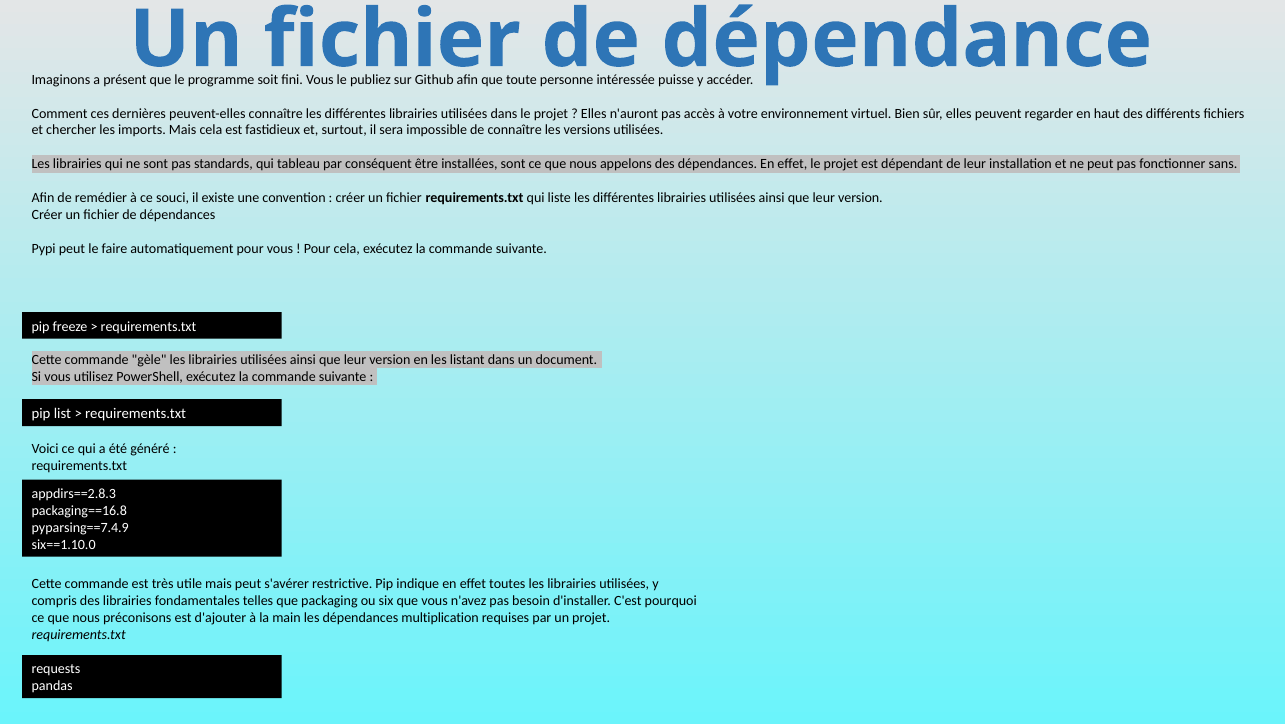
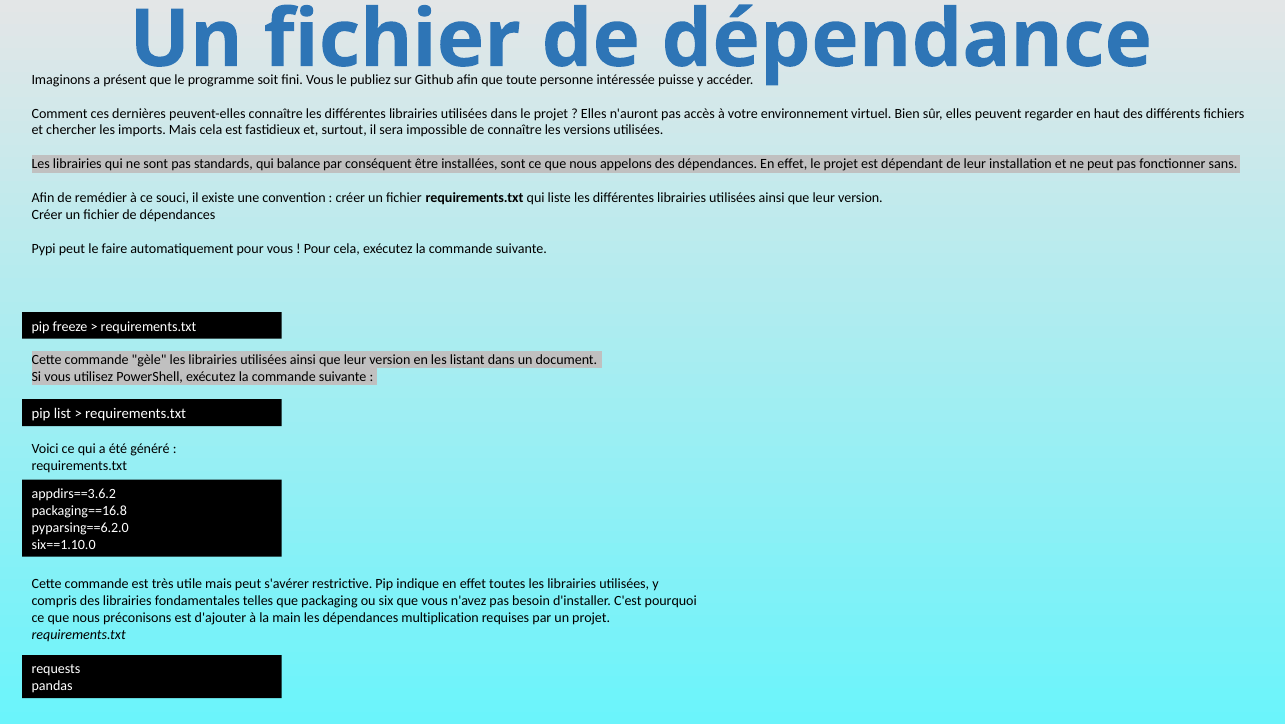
tableau: tableau -> balance
appdirs==2.8.3: appdirs==2.8.3 -> appdirs==3.6.2
pyparsing==7.4.9: pyparsing==7.4.9 -> pyparsing==6.2.0
